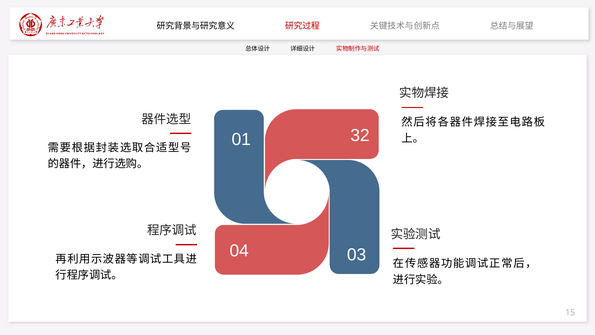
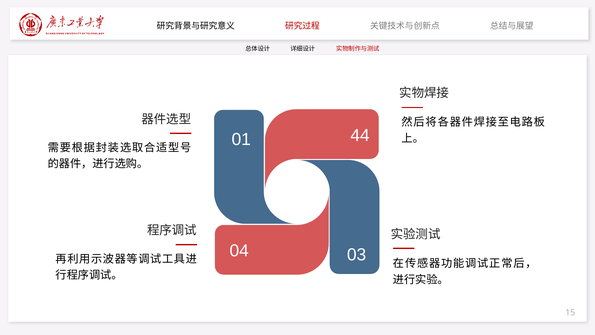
32: 32 -> 44
